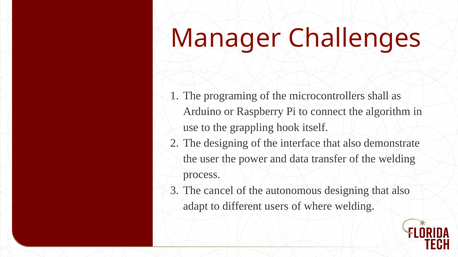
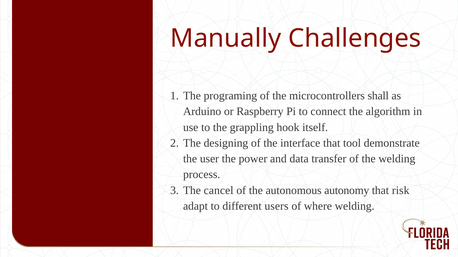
Manager: Manager -> Manually
interface that also: also -> tool
autonomous designing: designing -> autonomy
also at (401, 191): also -> risk
